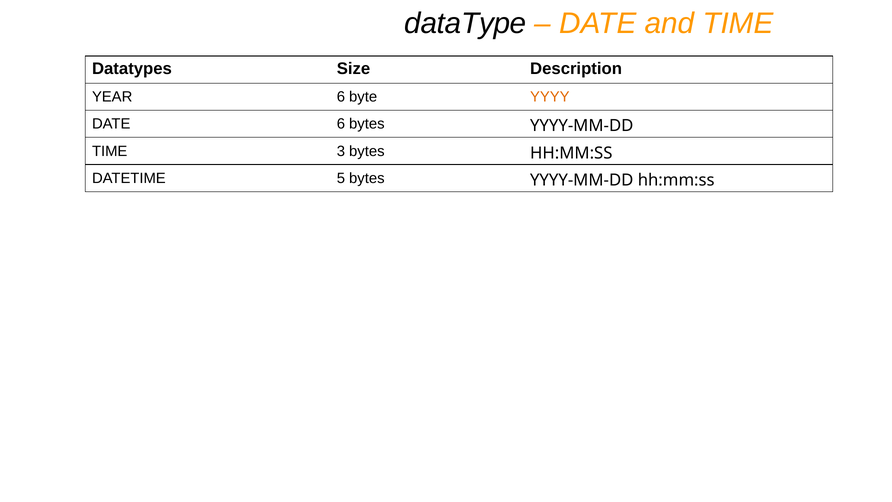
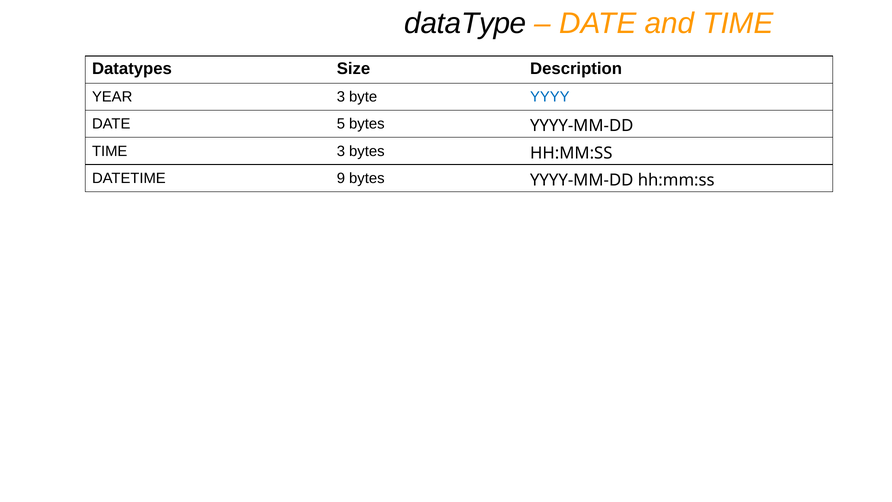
YEAR 6: 6 -> 3
YYYY colour: orange -> blue
DATE 6: 6 -> 5
5: 5 -> 9
